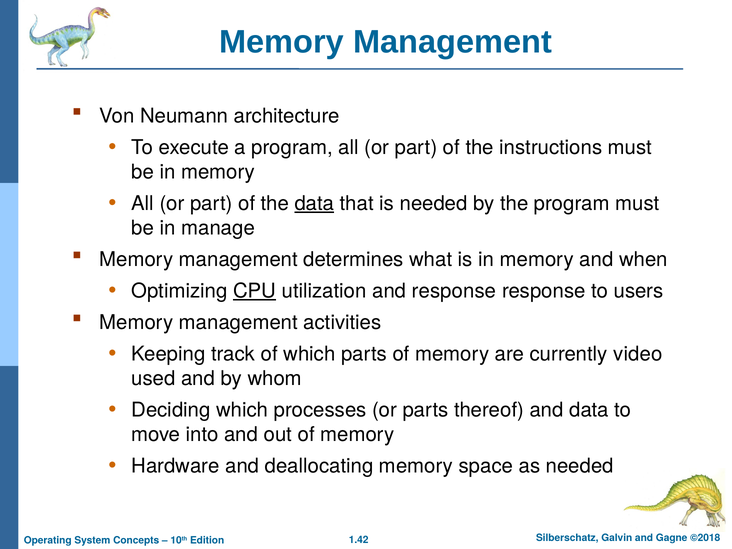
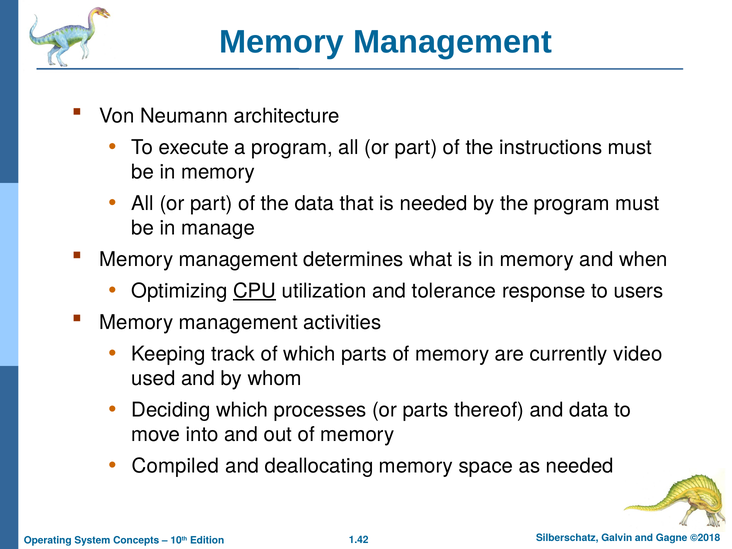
data at (314, 203) underline: present -> none
and response: response -> tolerance
Hardware: Hardware -> Compiled
